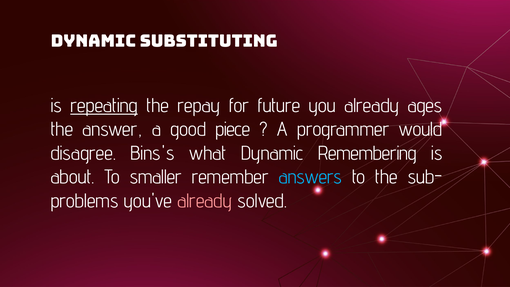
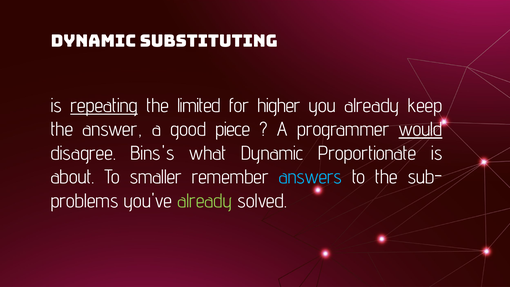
repay: repay -> limited
future: future -> higher
ages: ages -> keep
would underline: none -> present
Remembering: Remembering -> Proportionate
already at (205, 201) colour: pink -> light green
